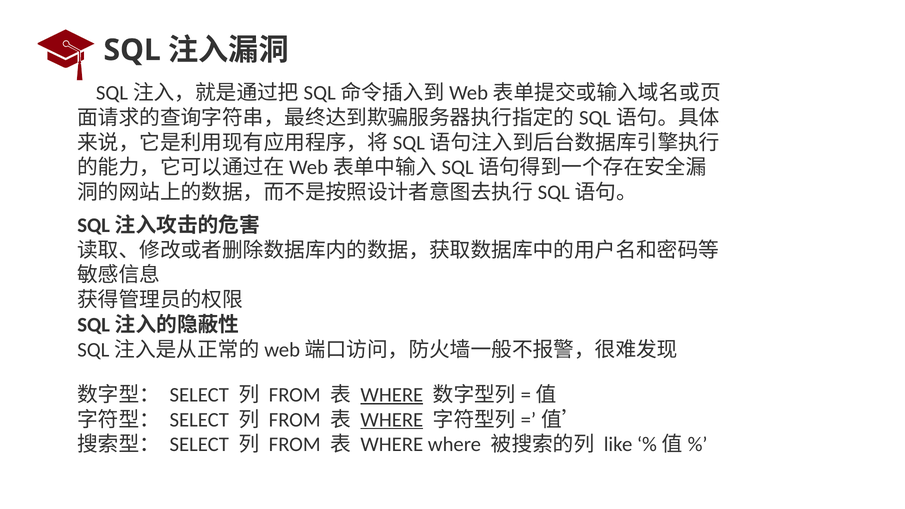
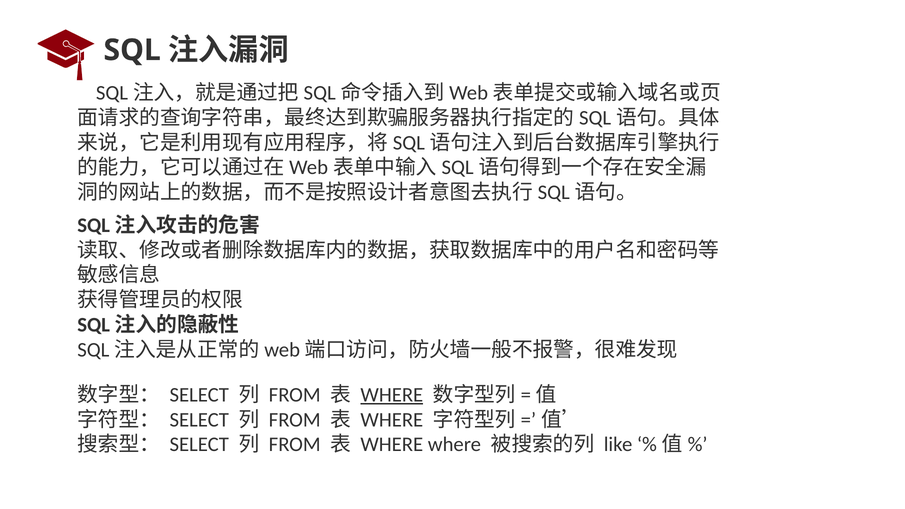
WHERE at (392, 420) underline: present -> none
